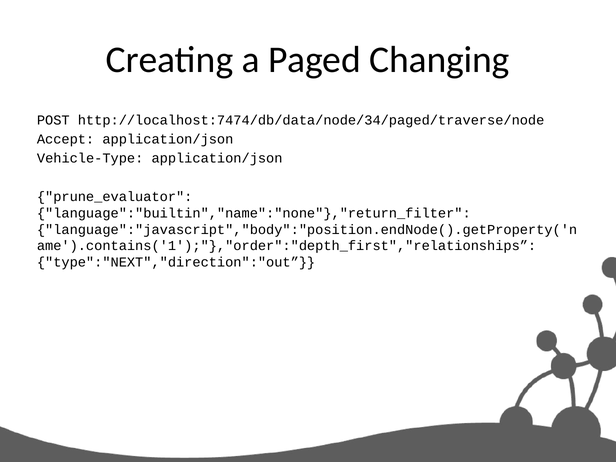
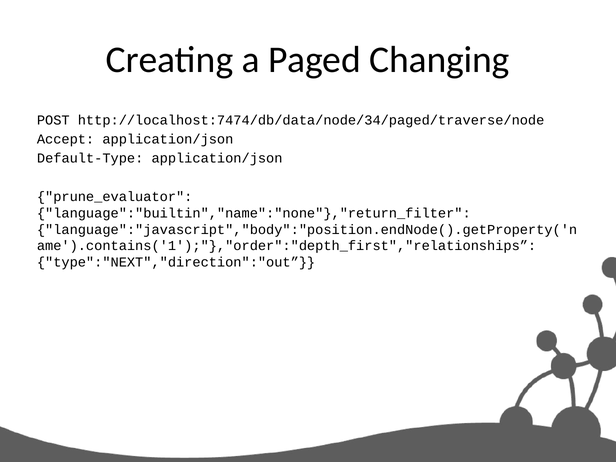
Vehicle-Type: Vehicle-Type -> Default-Type
